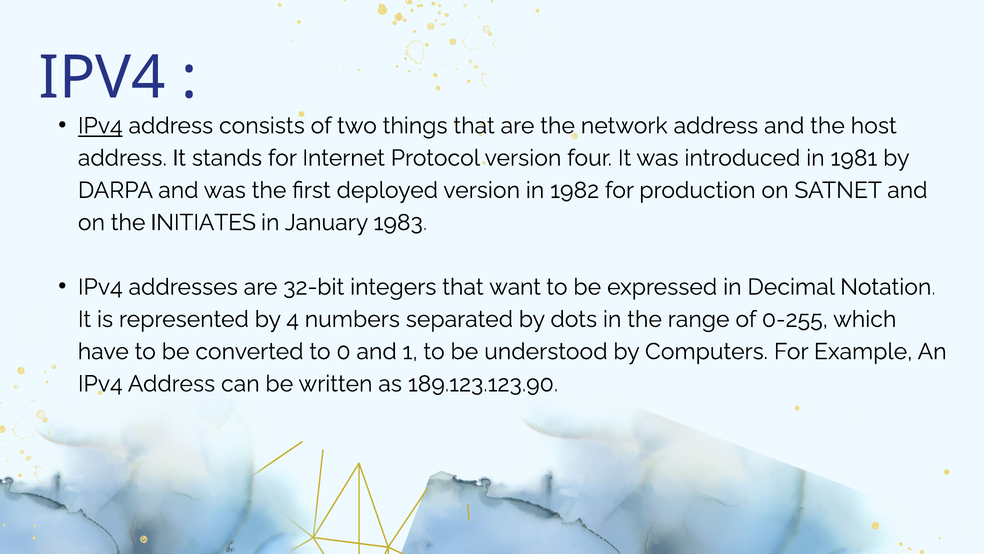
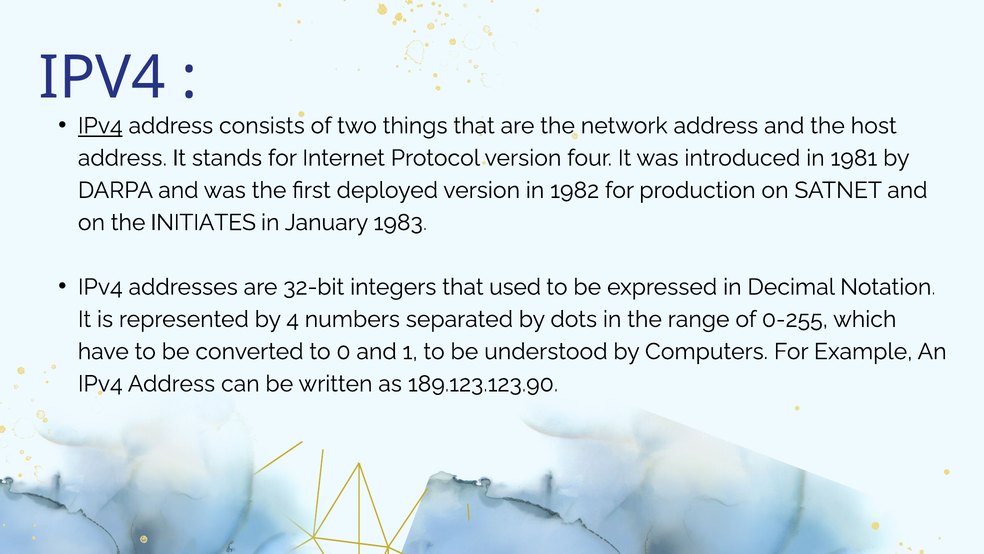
want: want -> used
